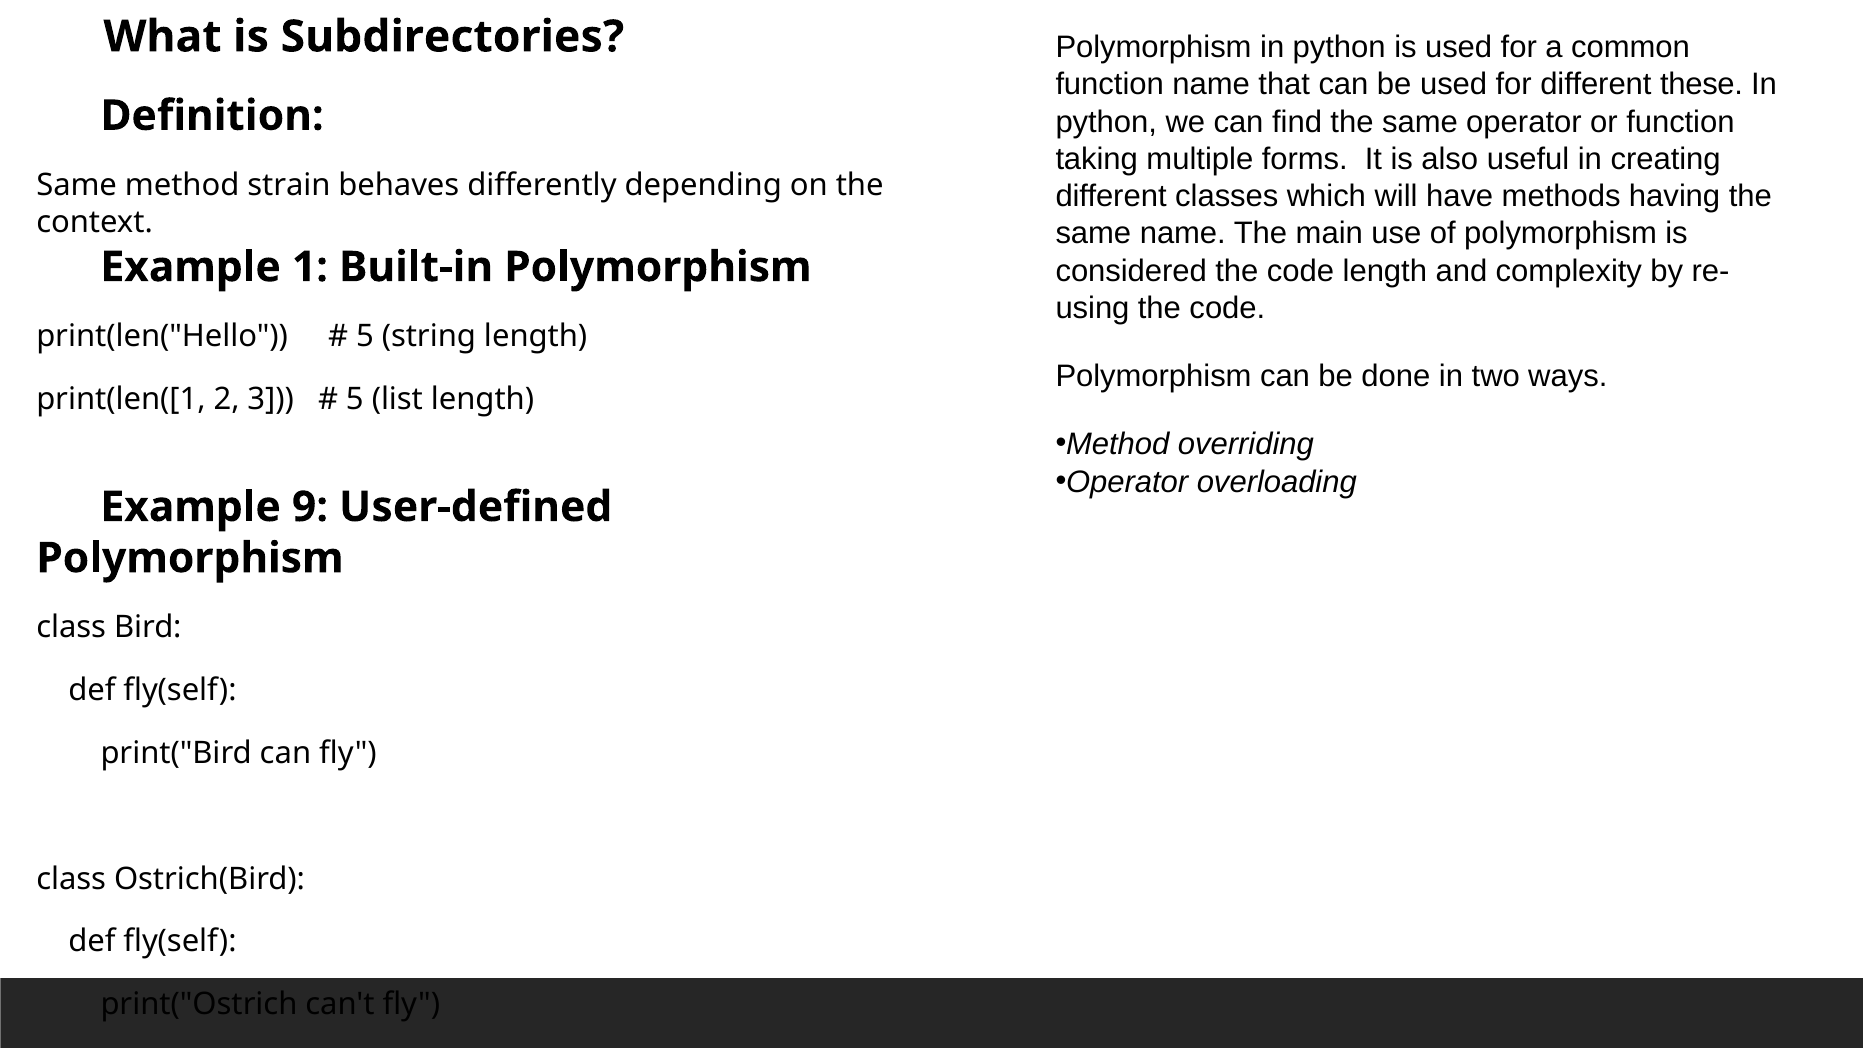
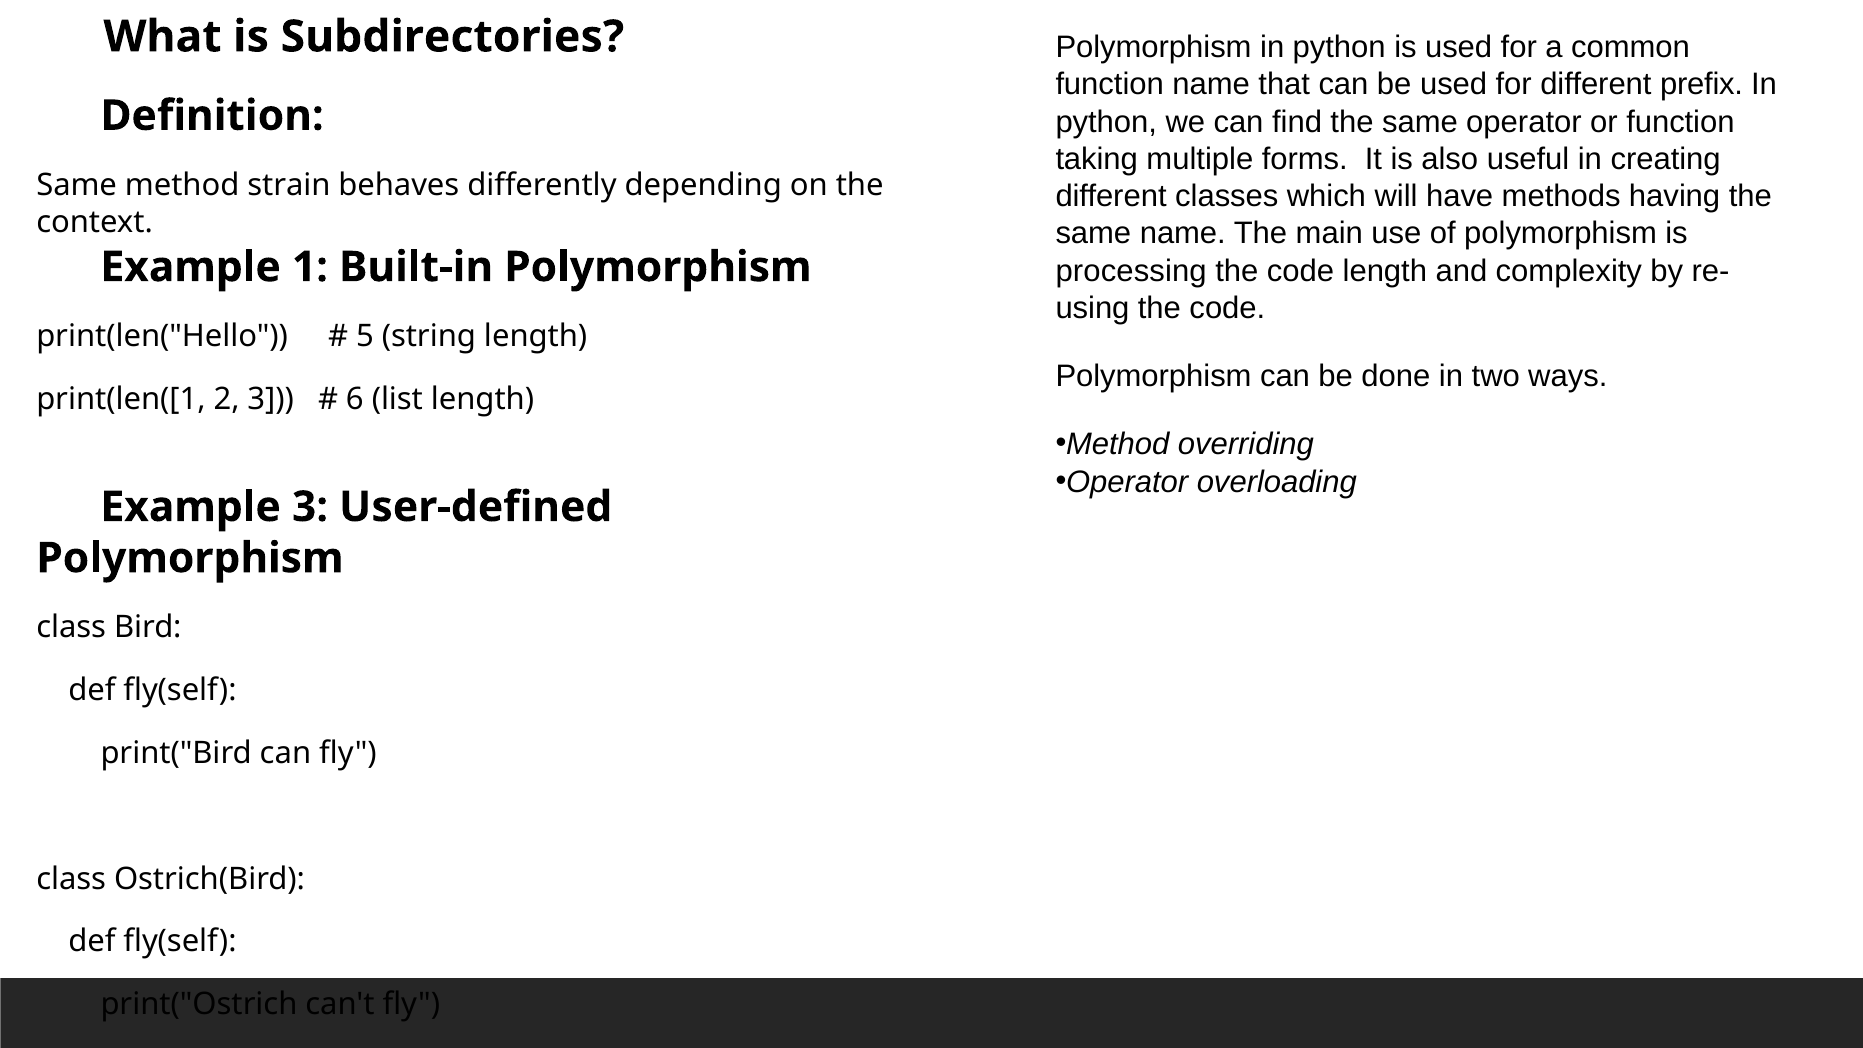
these: these -> prefix
considered: considered -> processing
5 at (355, 399): 5 -> 6
Example 9: 9 -> 3
